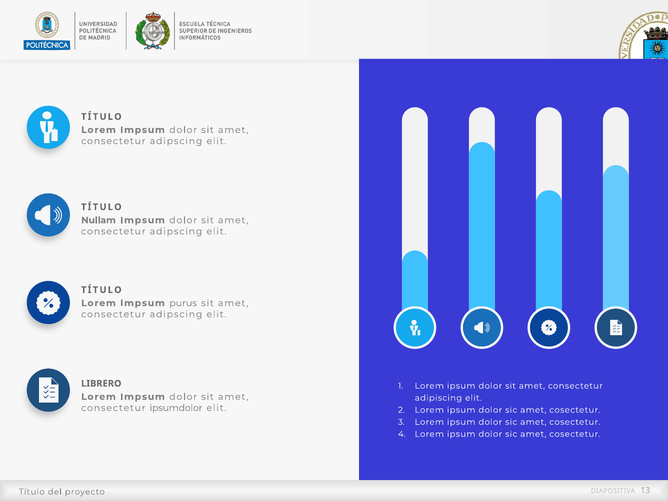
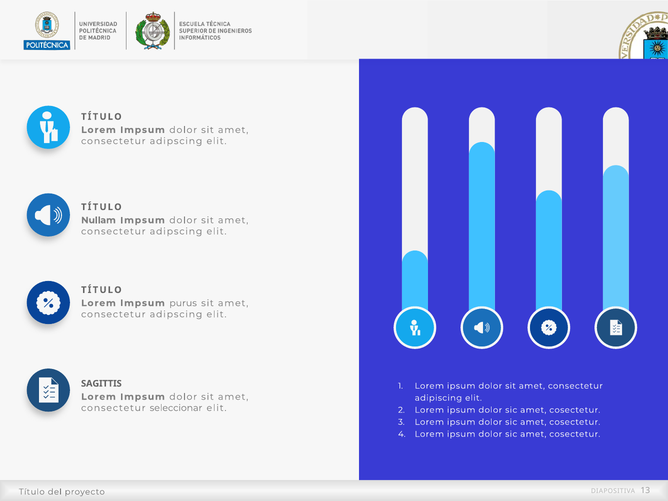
LIBRERO: LIBRERO -> SAGITTIS
ipsumdolor: ipsumdolor -> seleccionar
